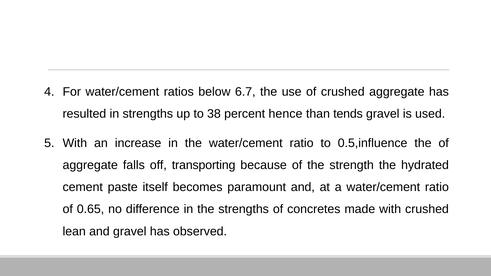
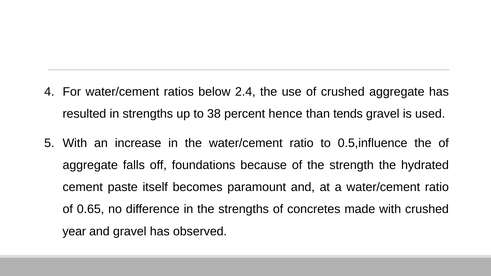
6.7: 6.7 -> 2.4
transporting: transporting -> foundations
lean: lean -> year
